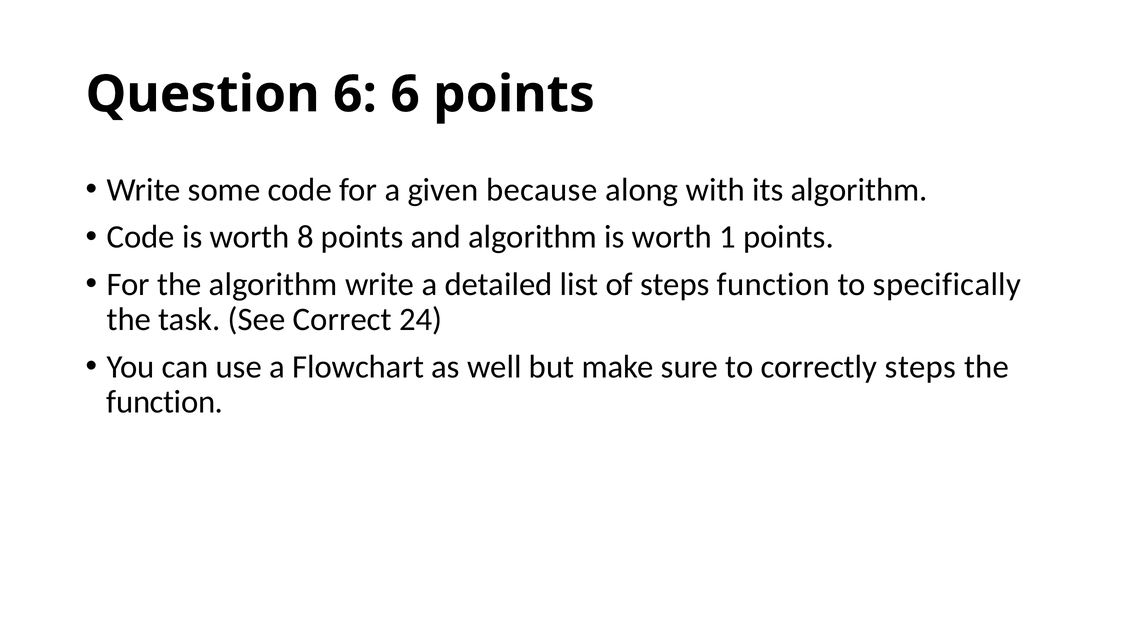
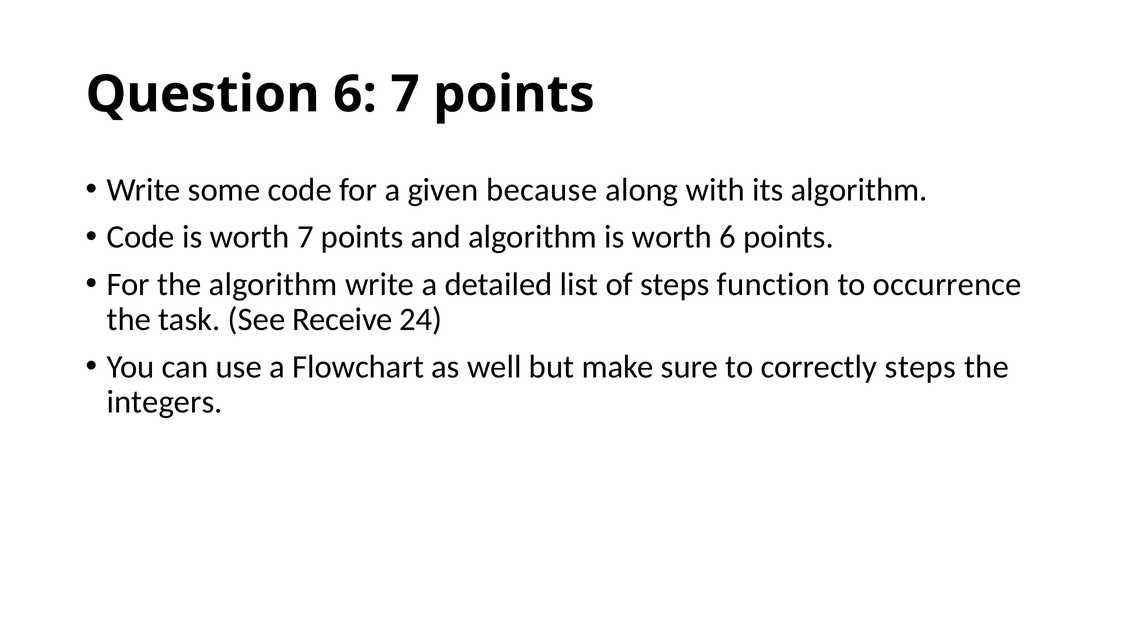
6 6: 6 -> 7
worth 8: 8 -> 7
worth 1: 1 -> 6
specifically: specifically -> occurrence
Correct: Correct -> Receive
function at (165, 402): function -> integers
